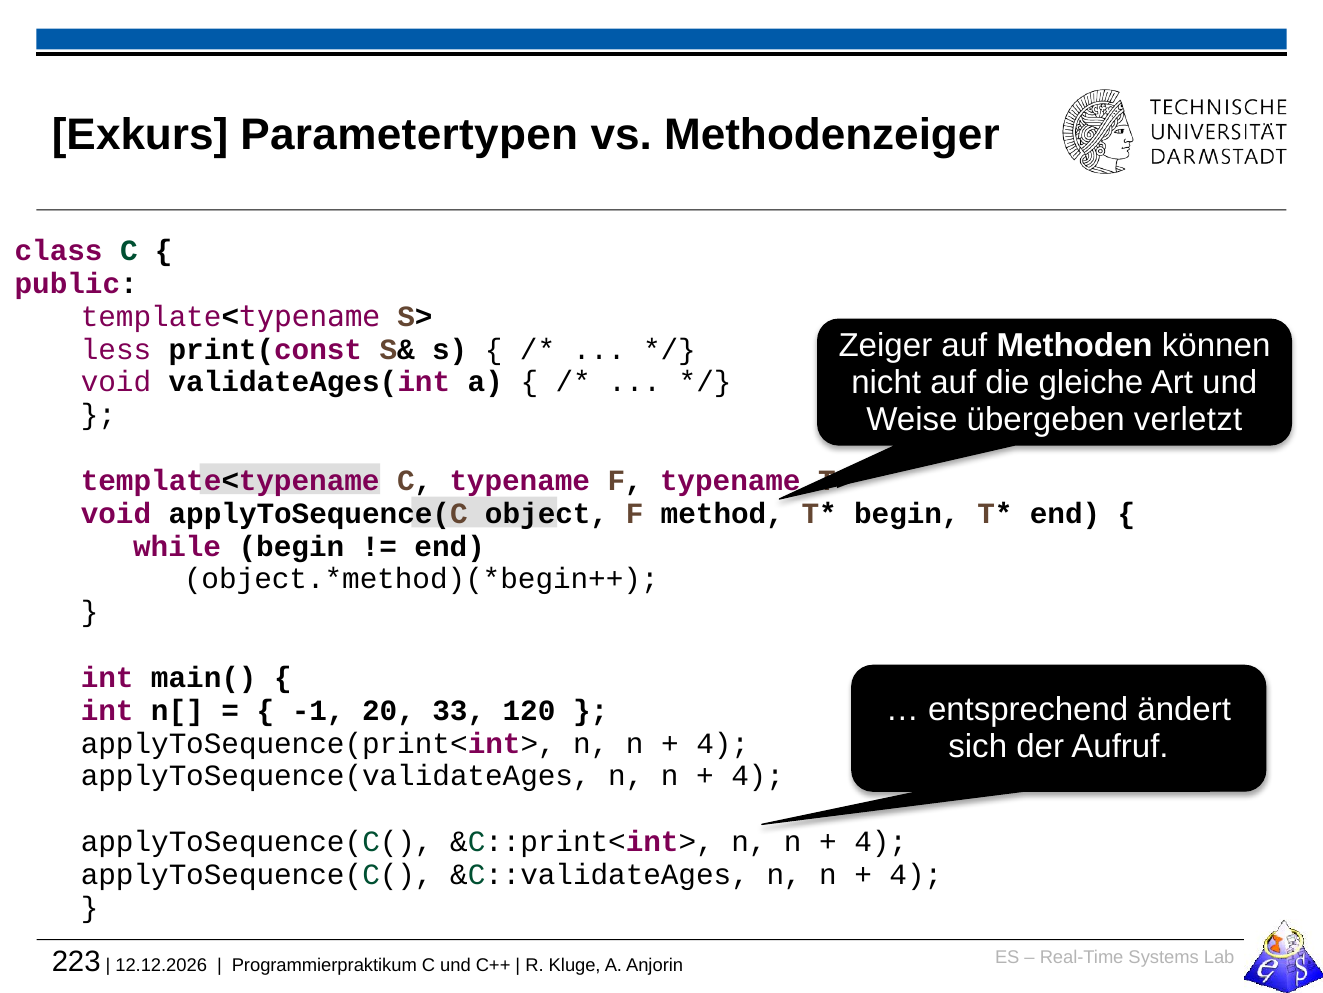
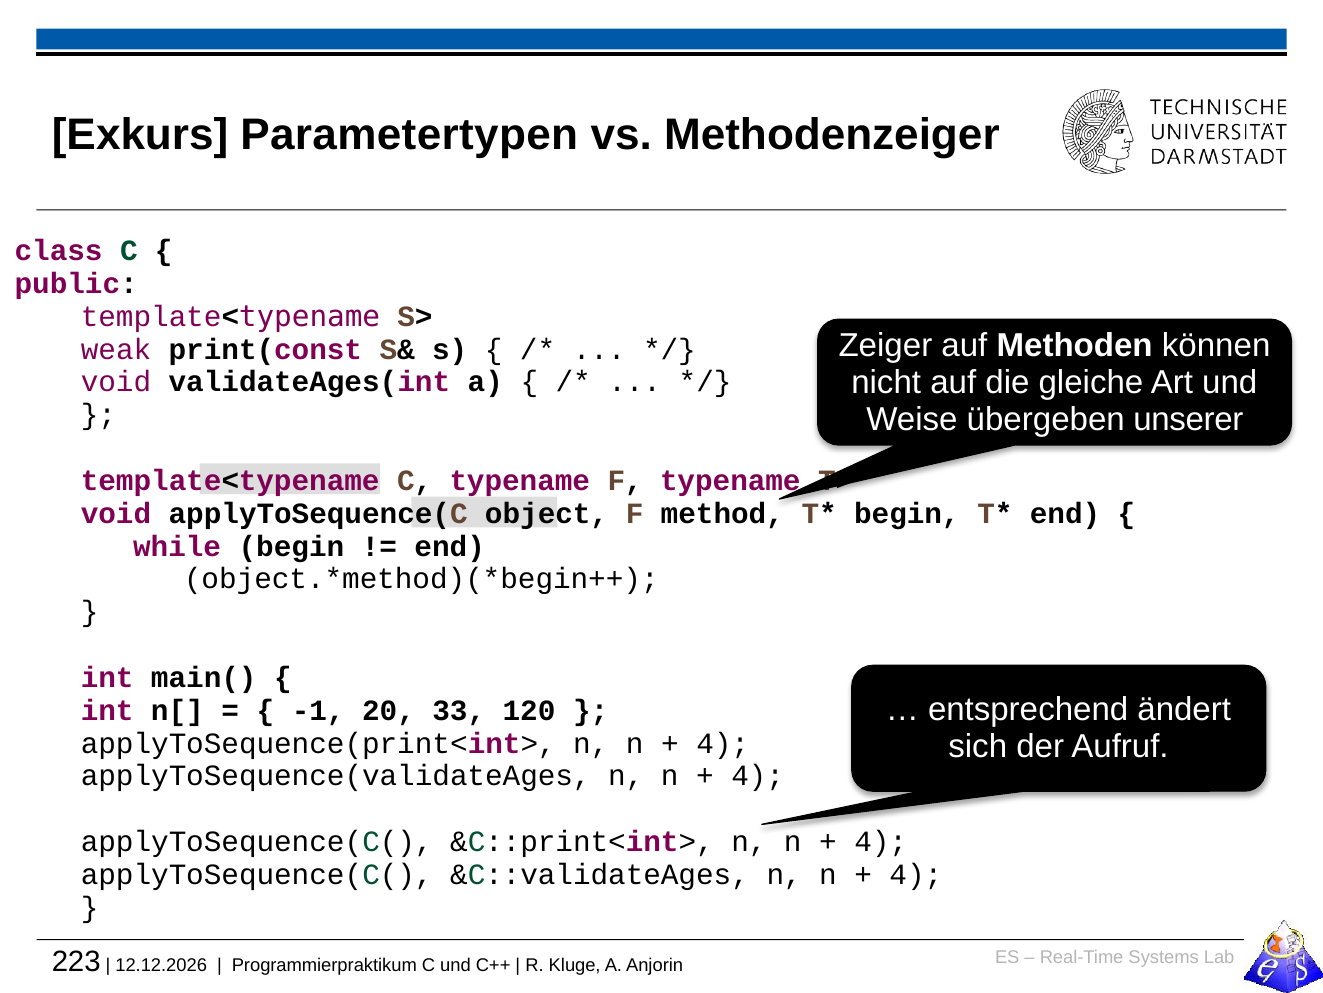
less: less -> weak
verletzt: verletzt -> unserer
